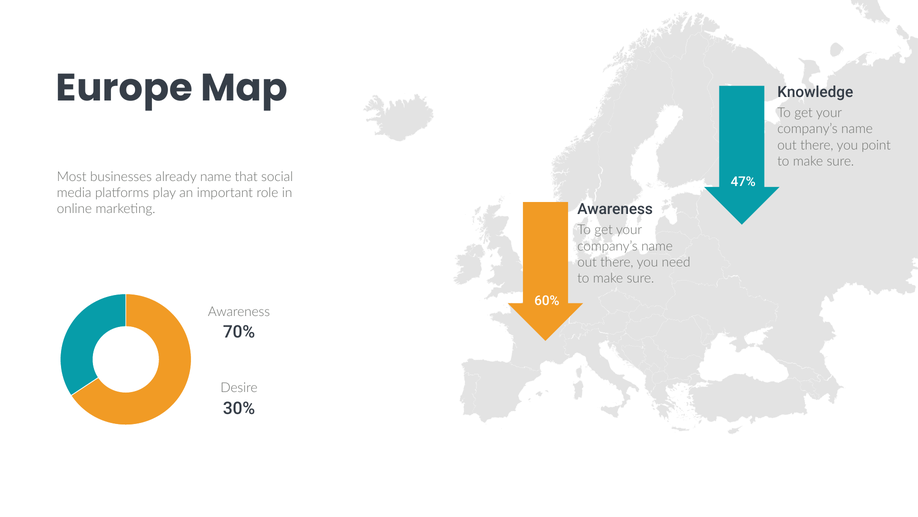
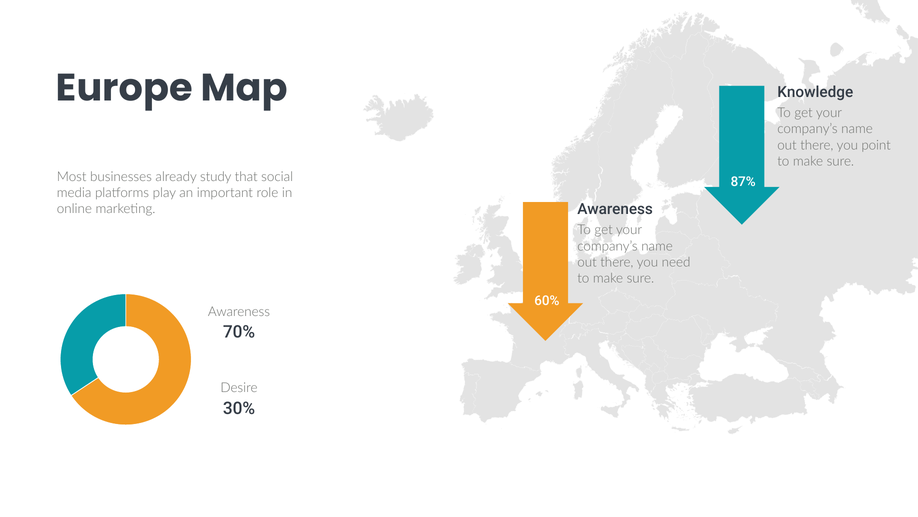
already name: name -> study
47%: 47% -> 87%
